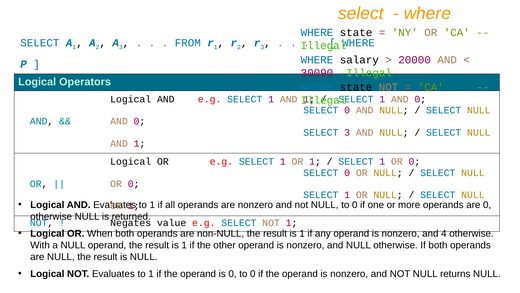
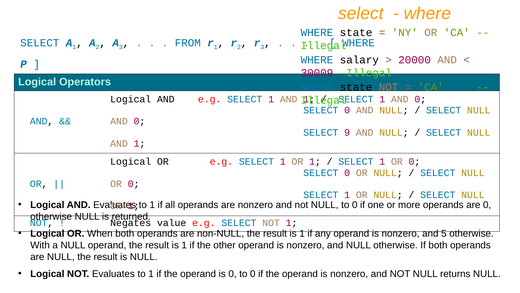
30090: 30090 -> 30009
SELECT 3: 3 -> 9
4: 4 -> 5
